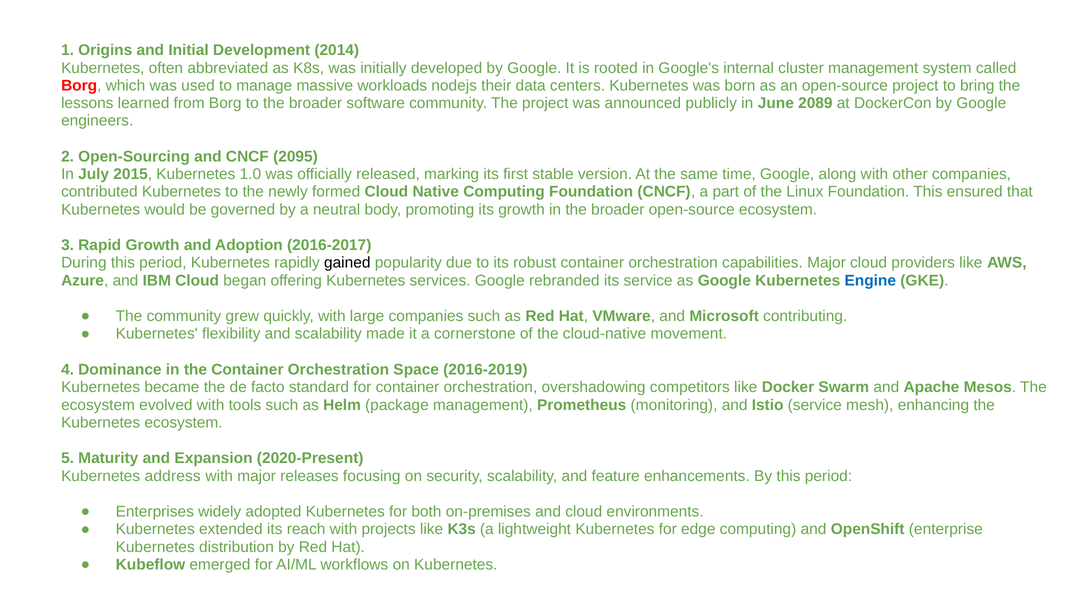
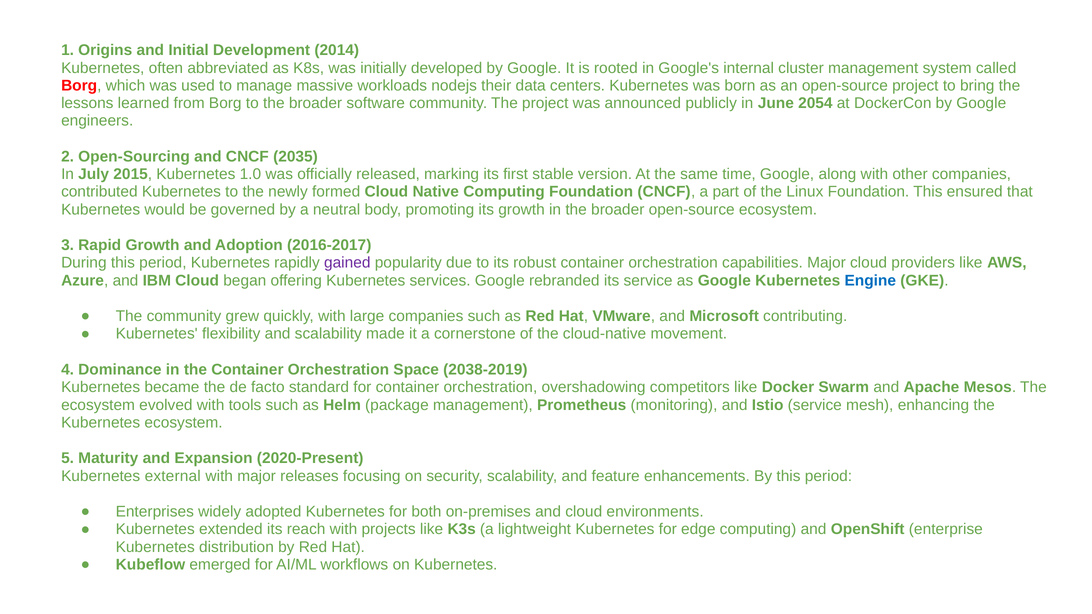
2089: 2089 -> 2054
2095: 2095 -> 2035
gained colour: black -> purple
2016-2019: 2016-2019 -> 2038-2019
address: address -> external
